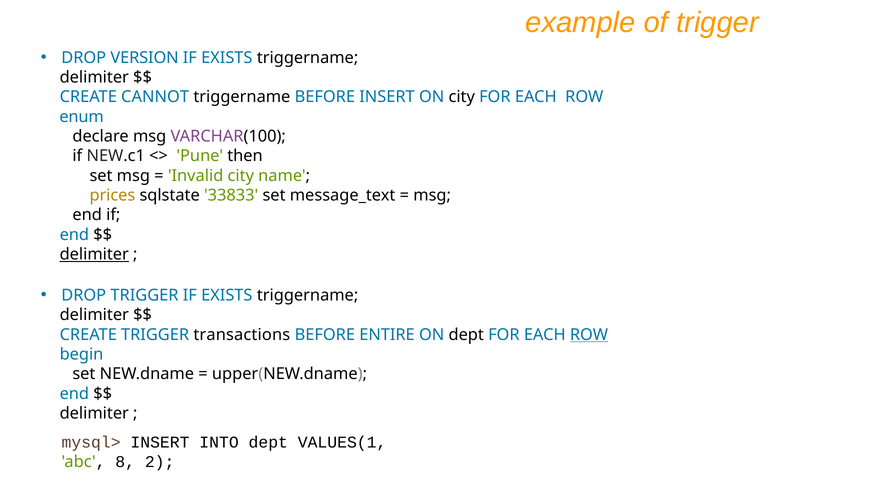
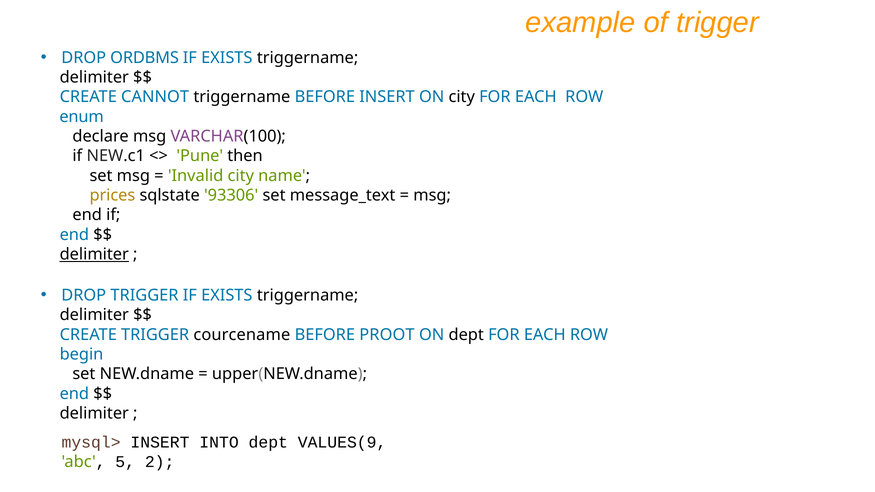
VERSION: VERSION -> ORDBMS
33833: 33833 -> 93306
transactions: transactions -> courcename
ENTIRE: ENTIRE -> PROOT
ROW at (589, 335) underline: present -> none
VALUES(1: VALUES(1 -> VALUES(9
8: 8 -> 5
